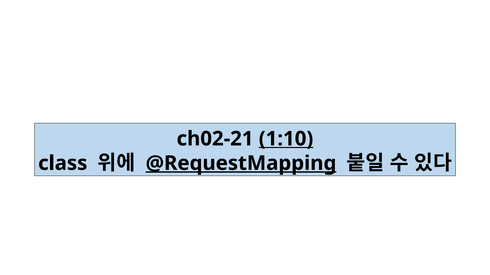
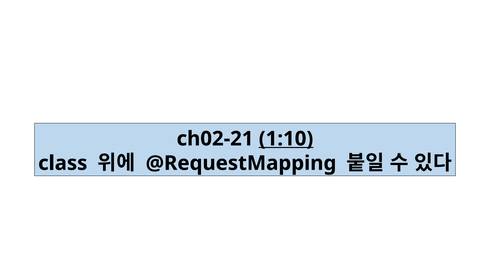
@RequestMapping underline: present -> none
